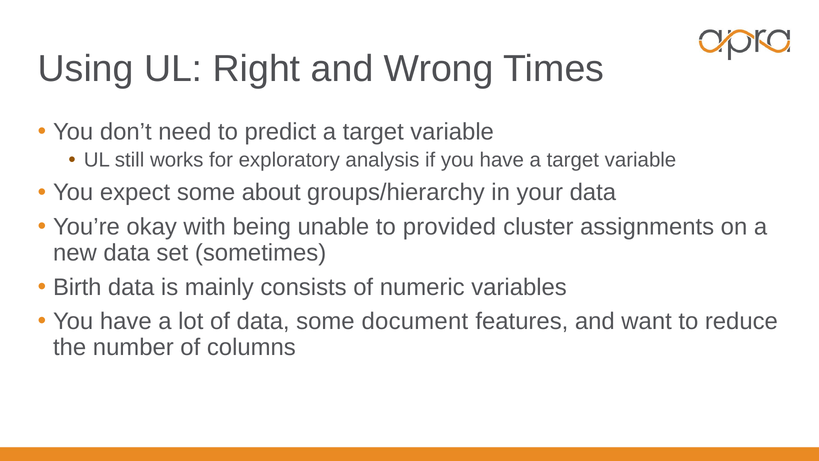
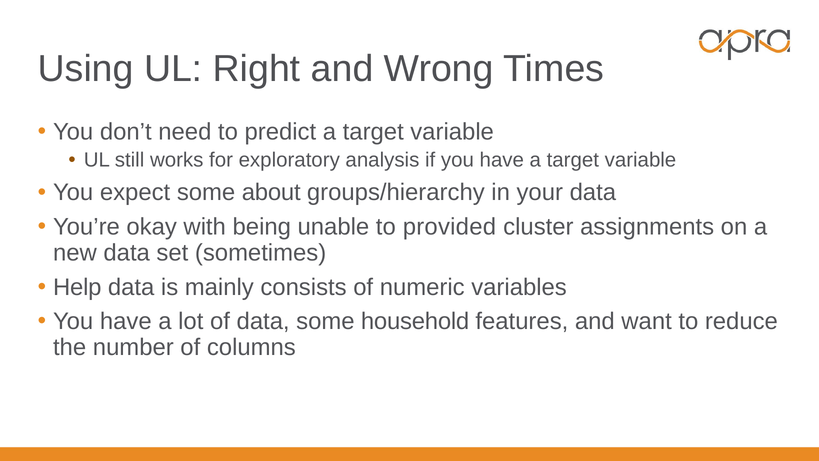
Birth: Birth -> Help
document: document -> household
